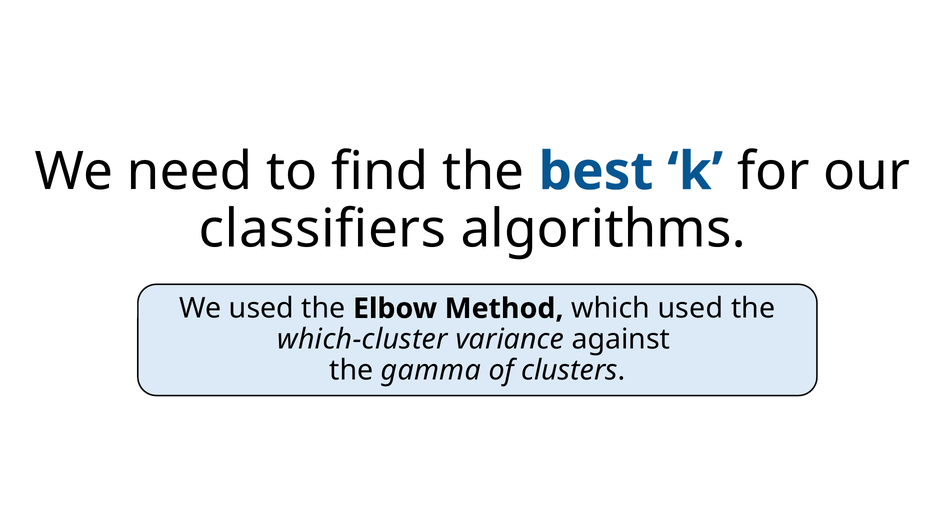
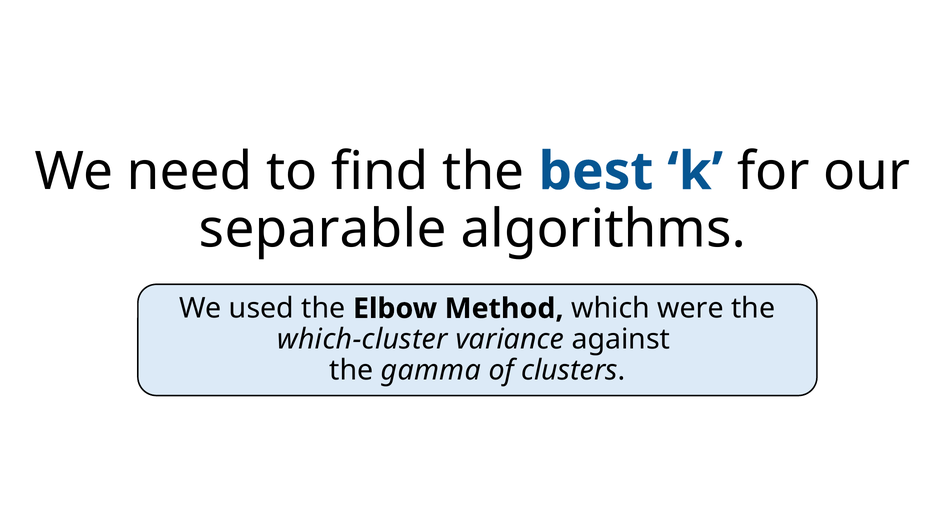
classifiers: classifiers -> separable
which used: used -> were
